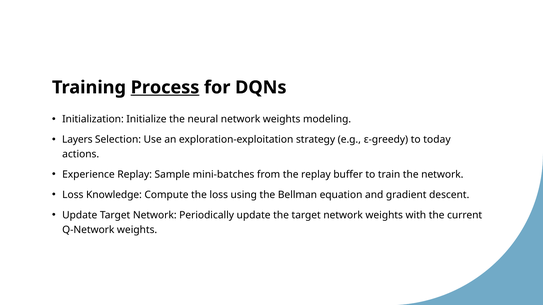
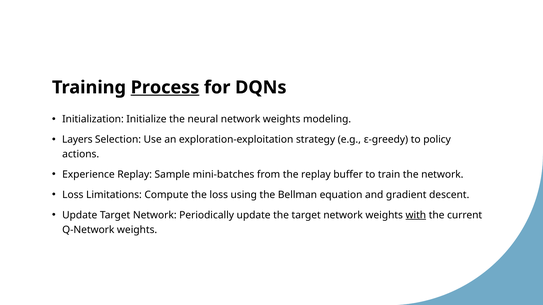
today: today -> policy
Knowledge: Knowledge -> Limitations
with underline: none -> present
